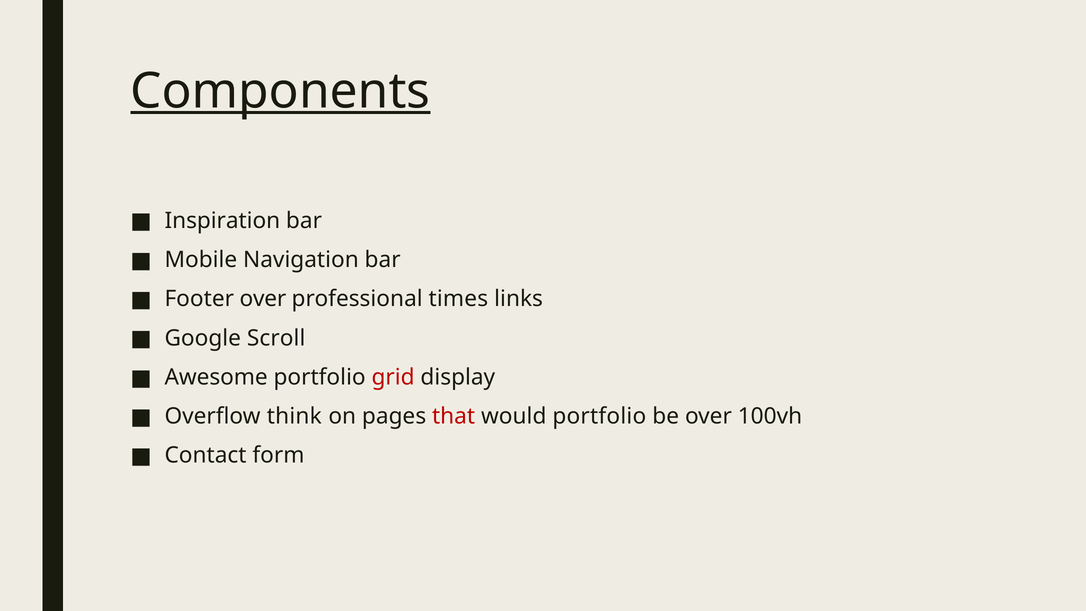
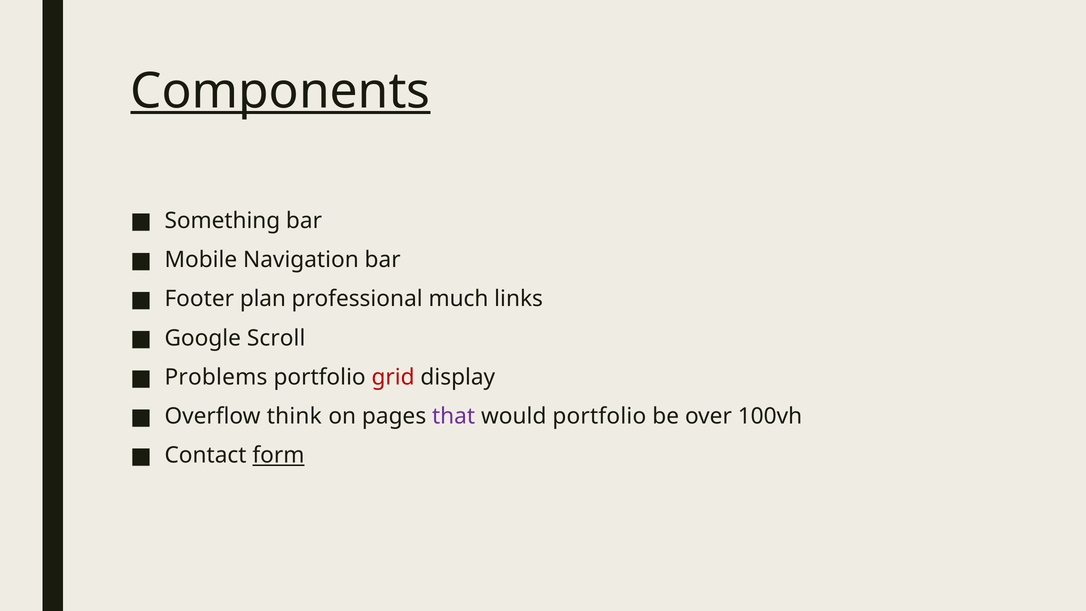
Inspiration: Inspiration -> Something
Footer over: over -> plan
times: times -> much
Awesome: Awesome -> Problems
that colour: red -> purple
form underline: none -> present
